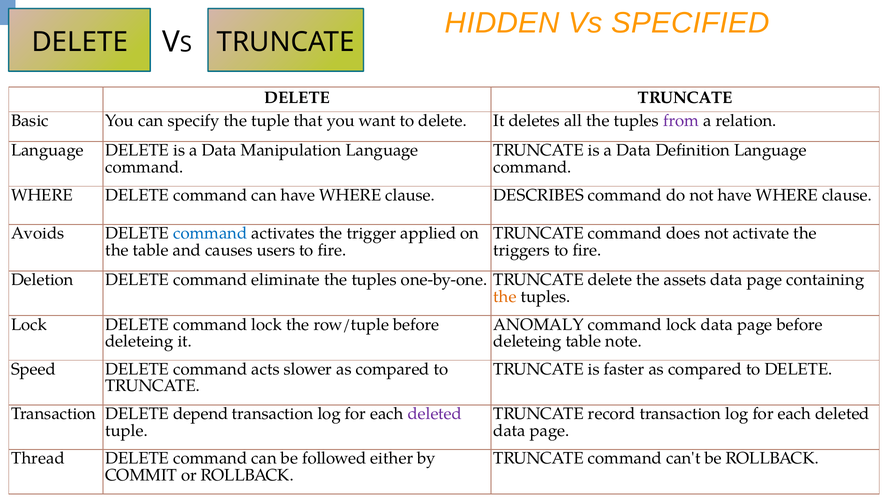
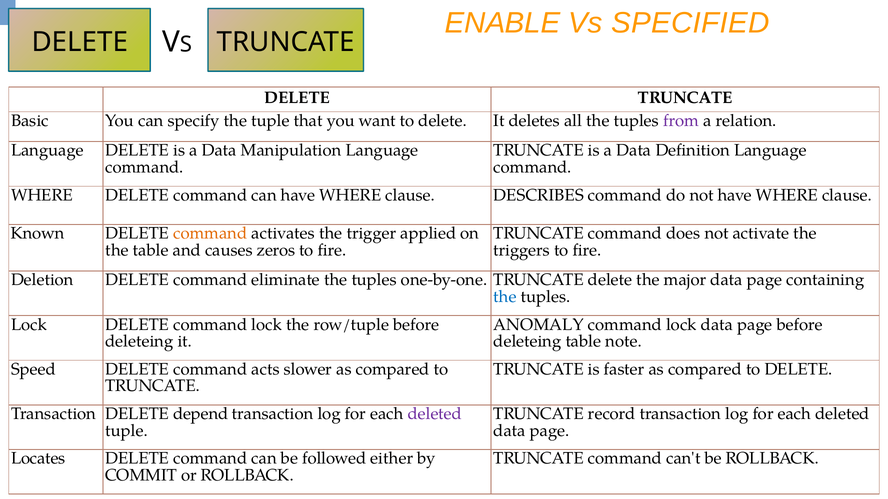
HIDDEN: HIDDEN -> ENABLE
Avoids: Avoids -> Known
command at (210, 234) colour: blue -> orange
users: users -> zeros
assets: assets -> major
the at (505, 297) colour: orange -> blue
Thread: Thread -> Locates
